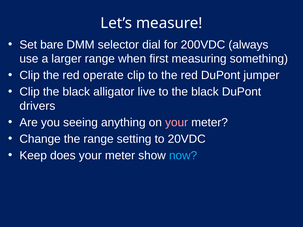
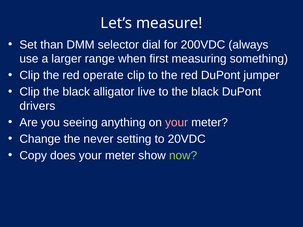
bare: bare -> than
the range: range -> never
Keep: Keep -> Copy
now colour: light blue -> light green
